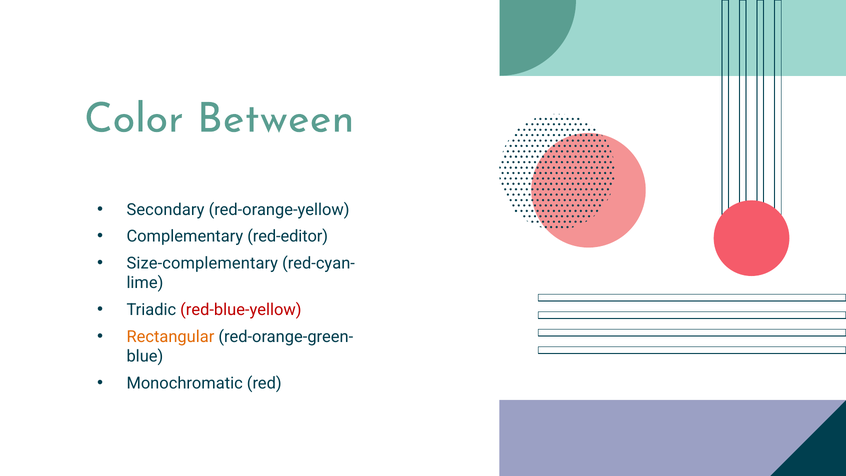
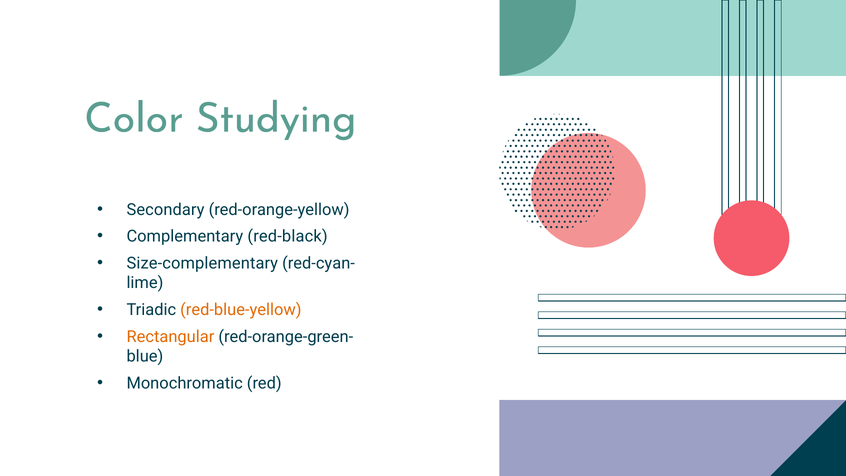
Between: Between -> Studying
red-editor: red-editor -> red-black
red-blue-yellow colour: red -> orange
